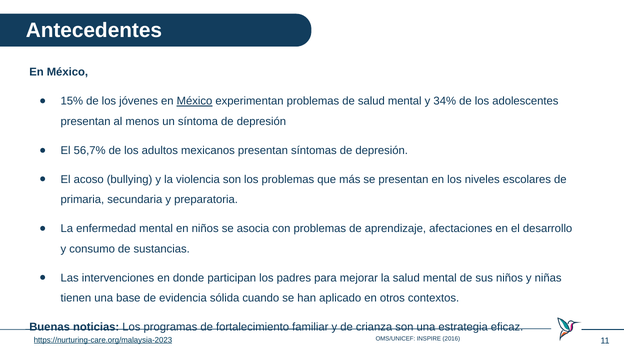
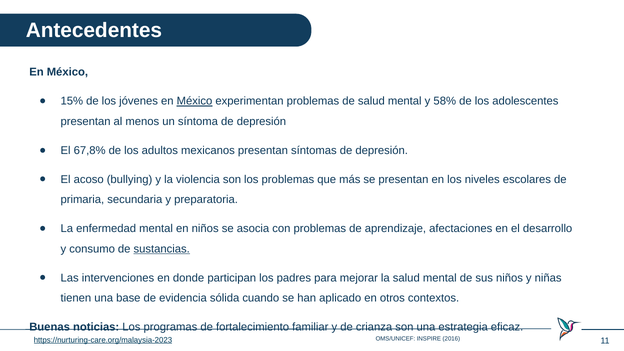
34%: 34% -> 58%
56,7%: 56,7% -> 67,8%
sustancias underline: none -> present
